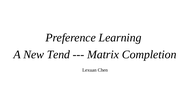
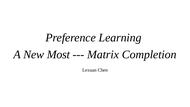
Tend: Tend -> Most
